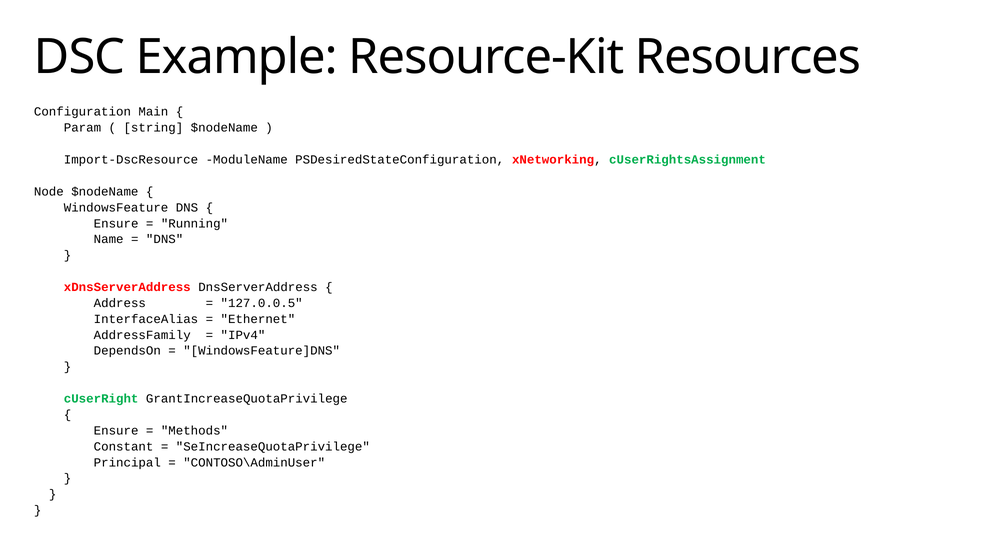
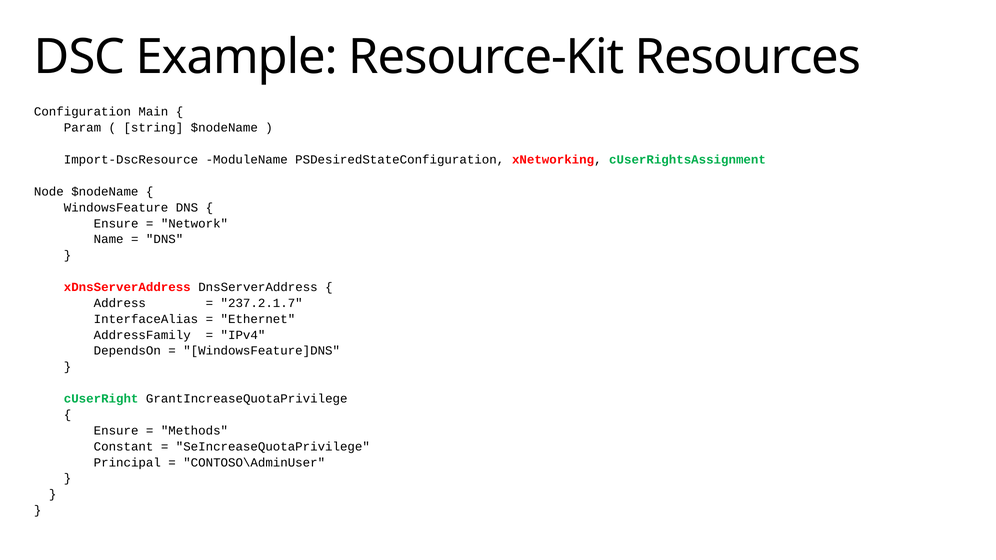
Running: Running -> Network
127.0.0.5: 127.0.0.5 -> 237.2.1.7
